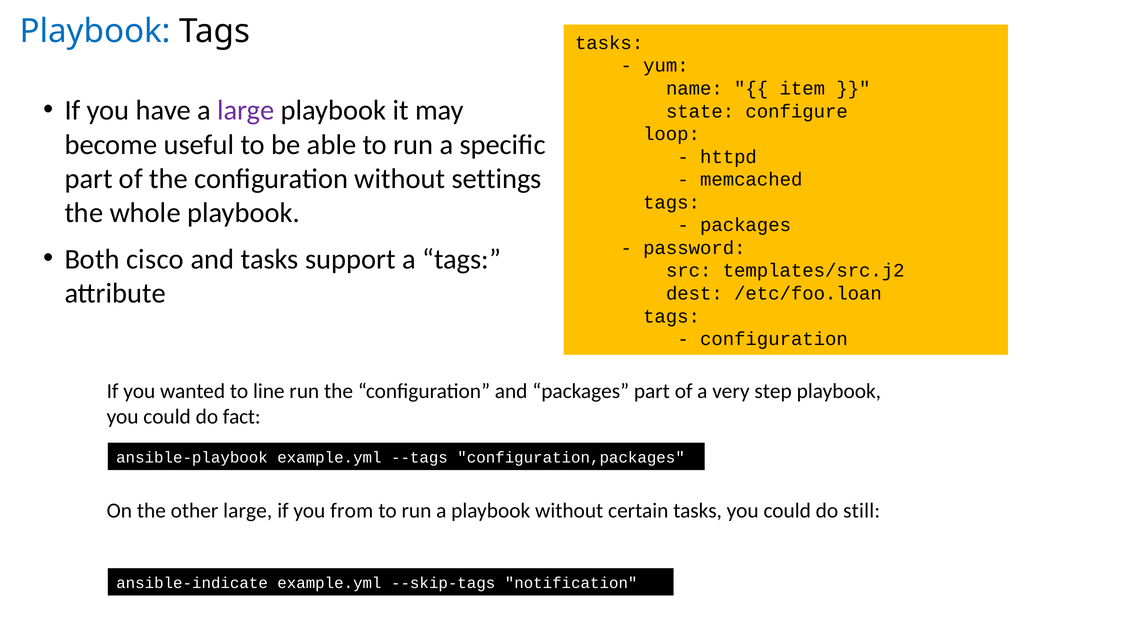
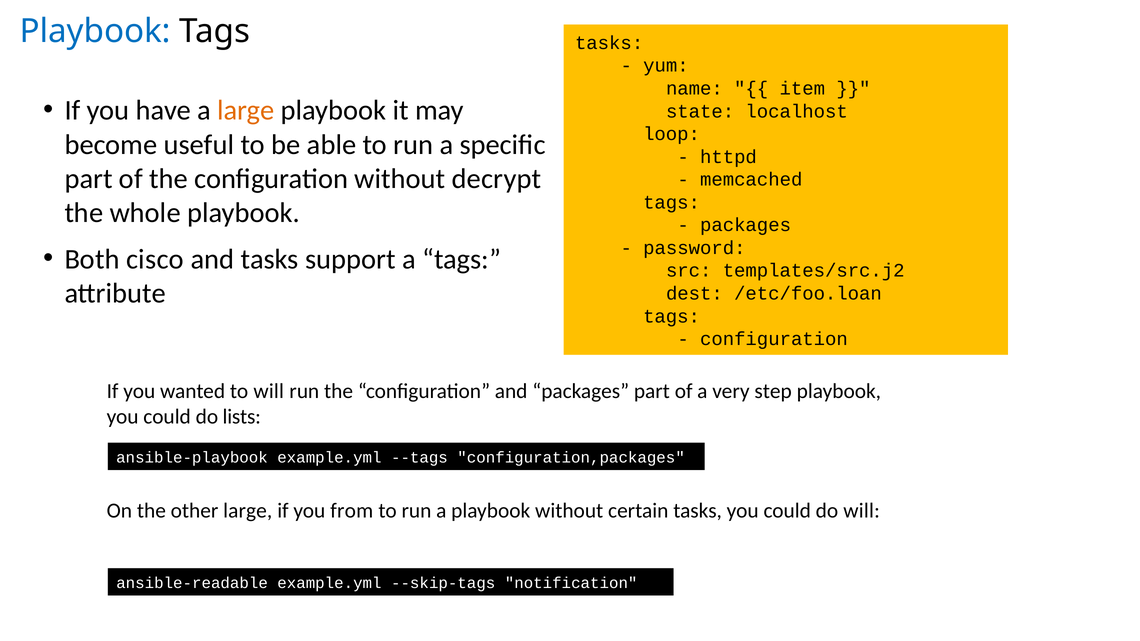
large at (246, 111) colour: purple -> orange
configure: configure -> localhost
settings: settings -> decrypt
to line: line -> will
fact: fact -> lists
do still: still -> will
ansible-indicate: ansible-indicate -> ansible-readable
